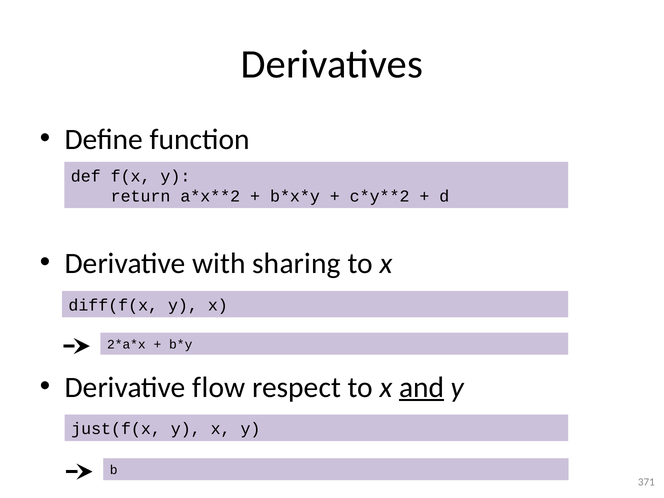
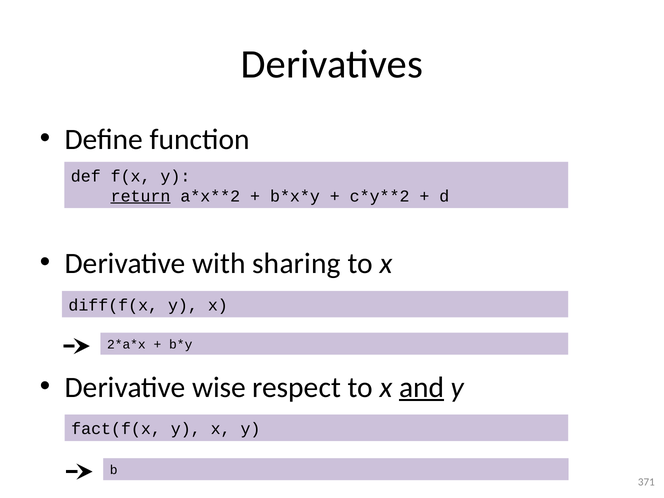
return underline: none -> present
flow: flow -> wise
just(f(x: just(f(x -> fact(f(x
